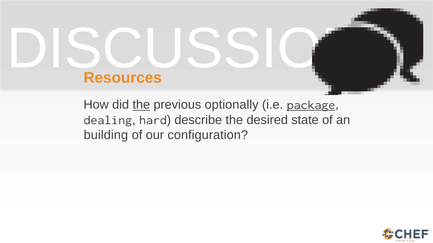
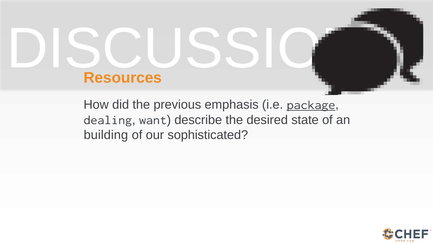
the at (141, 105) underline: present -> none
optionally: optionally -> emphasis
hard: hard -> want
configuration: configuration -> sophisticated
